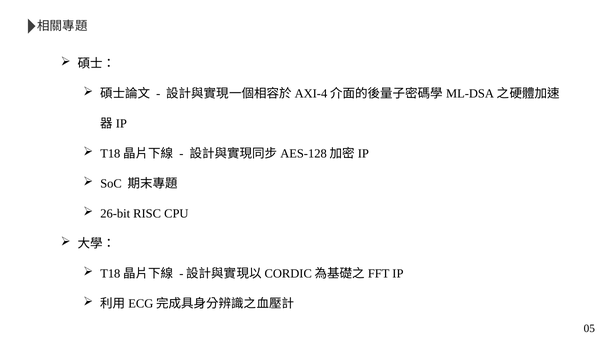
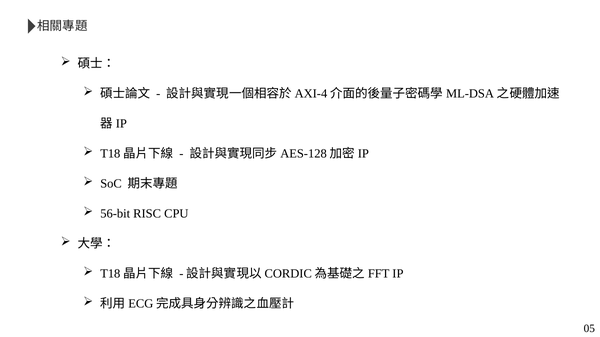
26-bit: 26-bit -> 56-bit
